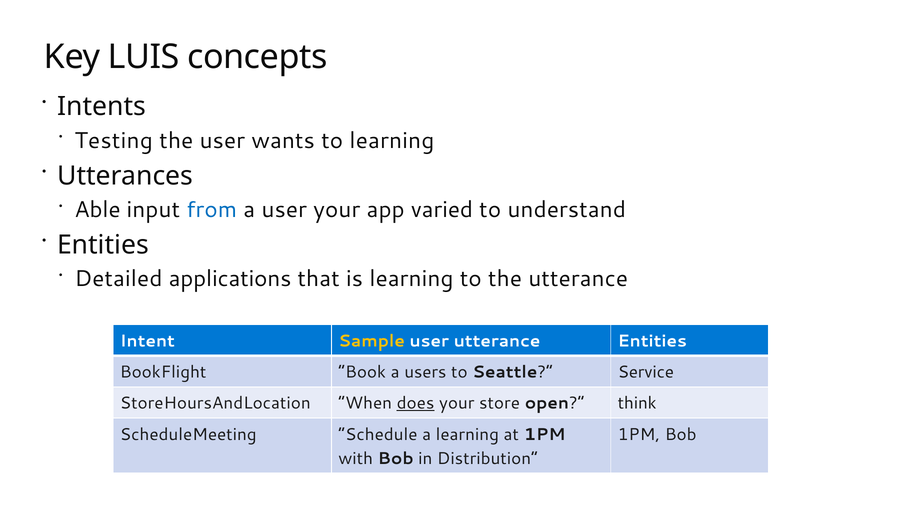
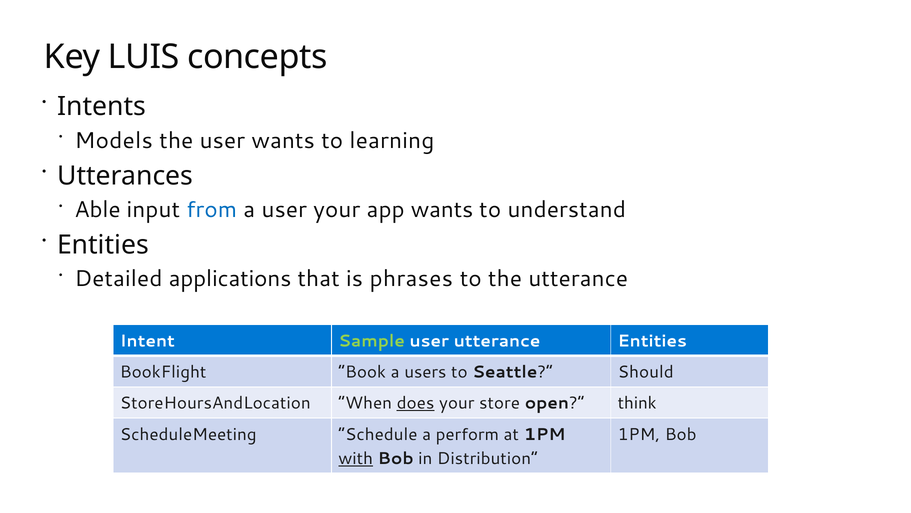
Testing: Testing -> Models
app varied: varied -> wants
is learning: learning -> phrases
Sample colour: yellow -> light green
Service: Service -> Should
a learning: learning -> perform
with underline: none -> present
